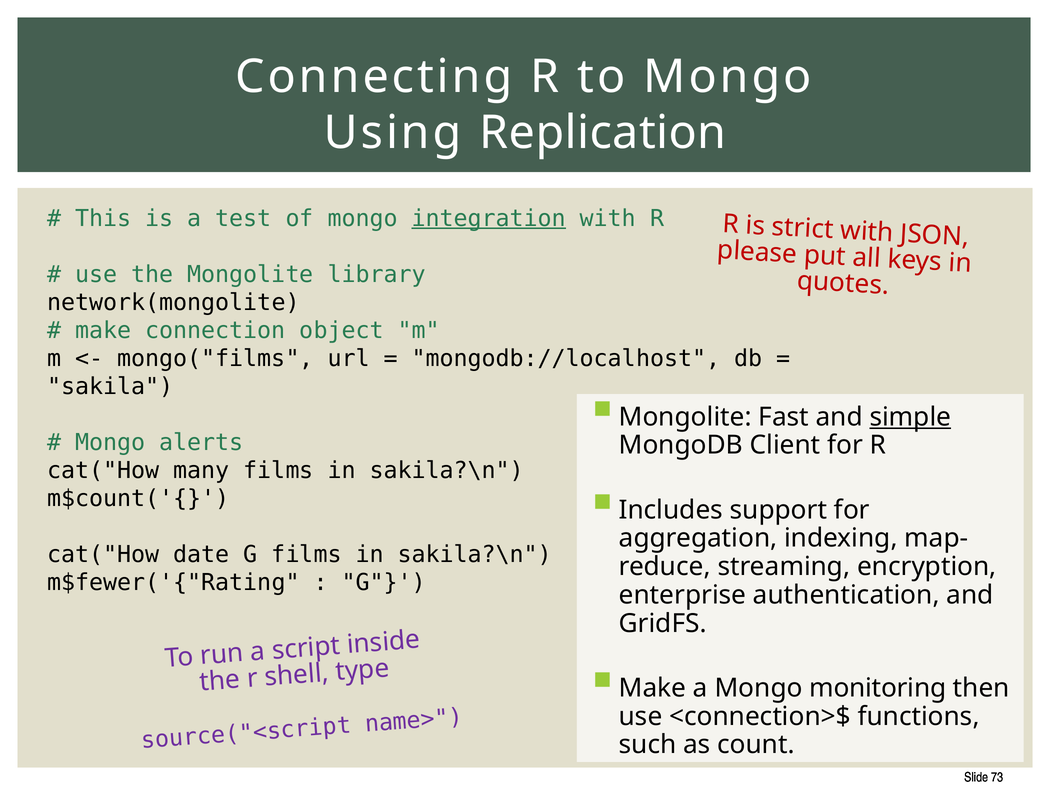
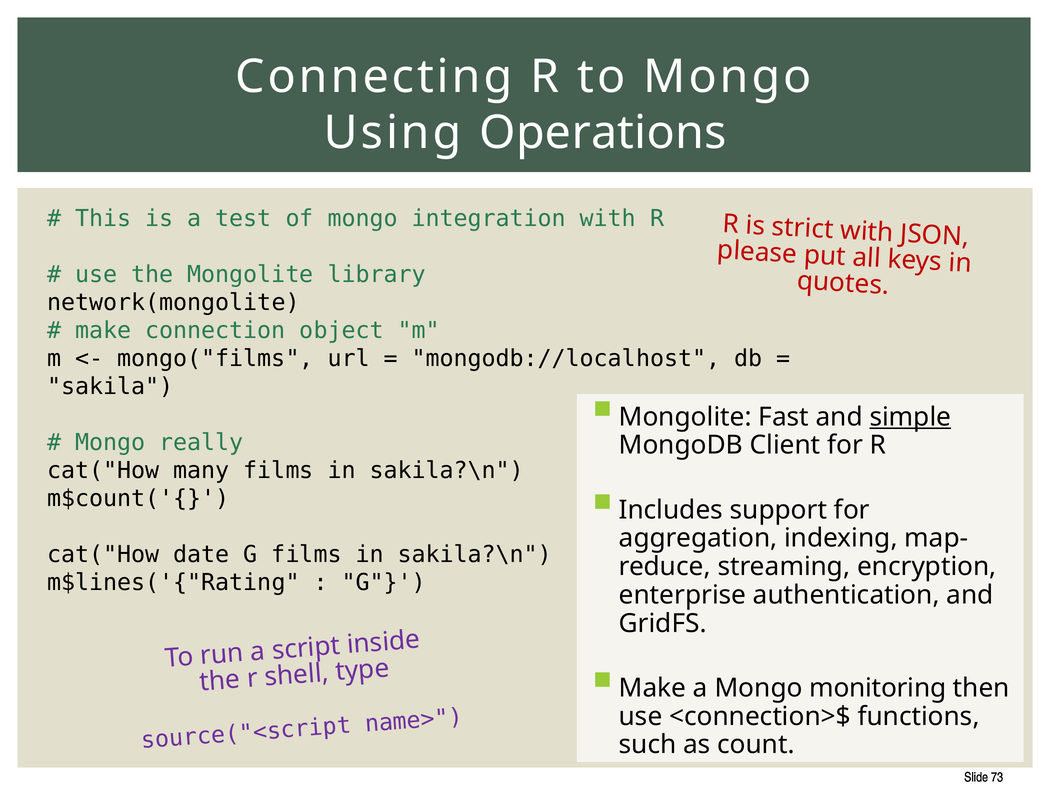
Replication: Replication -> Operations
integration underline: present -> none
alerts: alerts -> really
m$fewer('{"Rating: m$fewer('{"Rating -> m$lines('{"Rating
